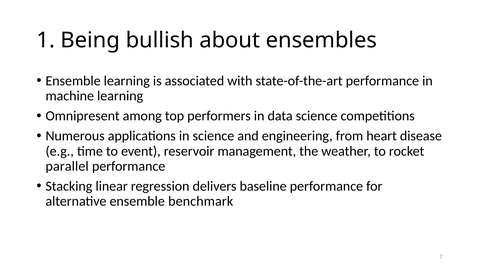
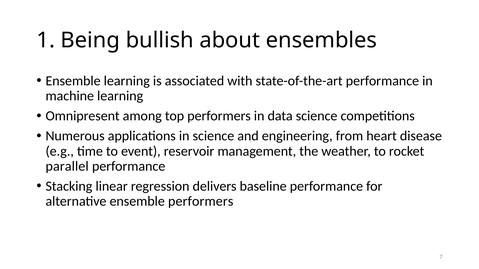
ensemble benchmark: benchmark -> performers
